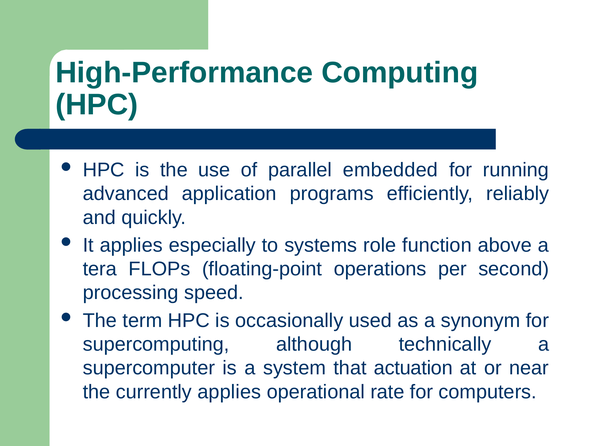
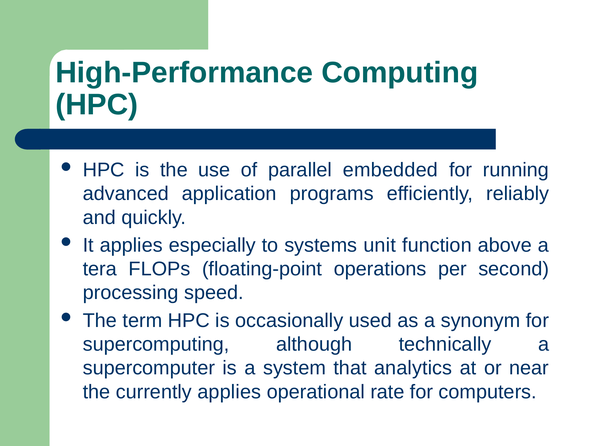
role: role -> unit
actuation: actuation -> analytics
